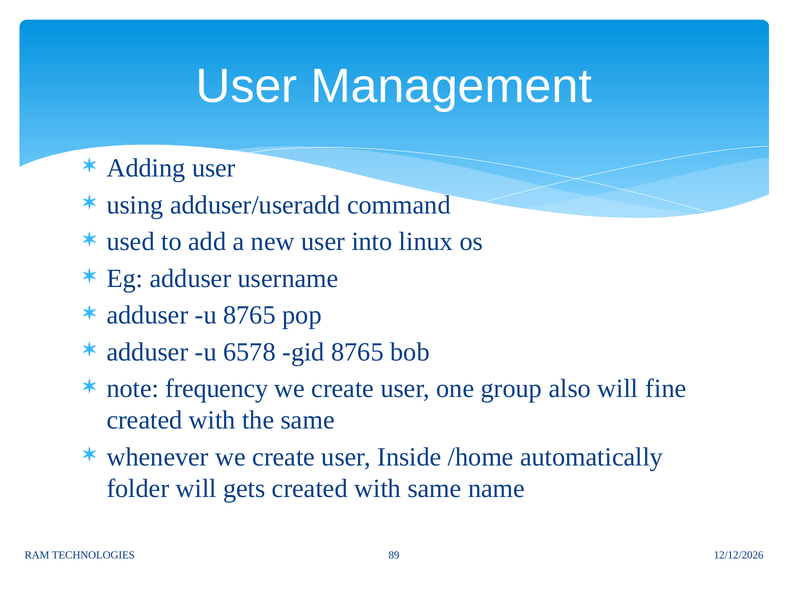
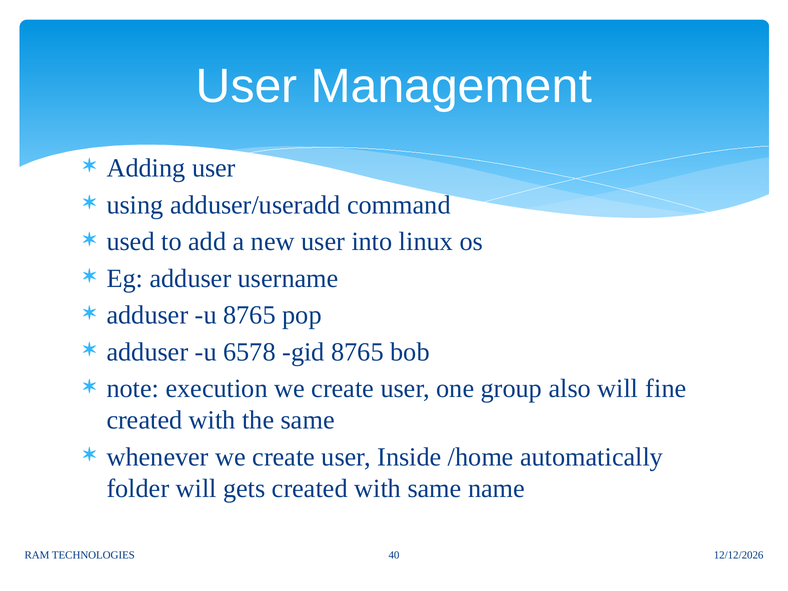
frequency: frequency -> execution
89: 89 -> 40
